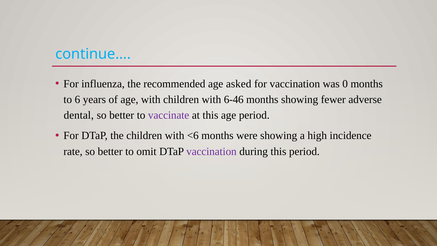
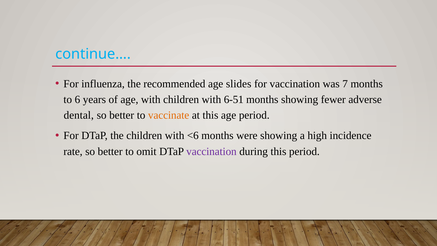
asked: asked -> slides
0: 0 -> 7
6-46: 6-46 -> 6-51
vaccinate colour: purple -> orange
